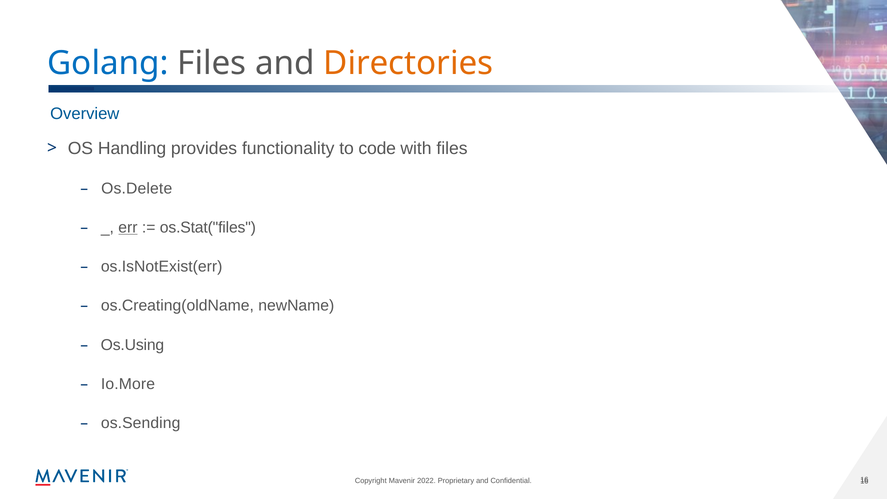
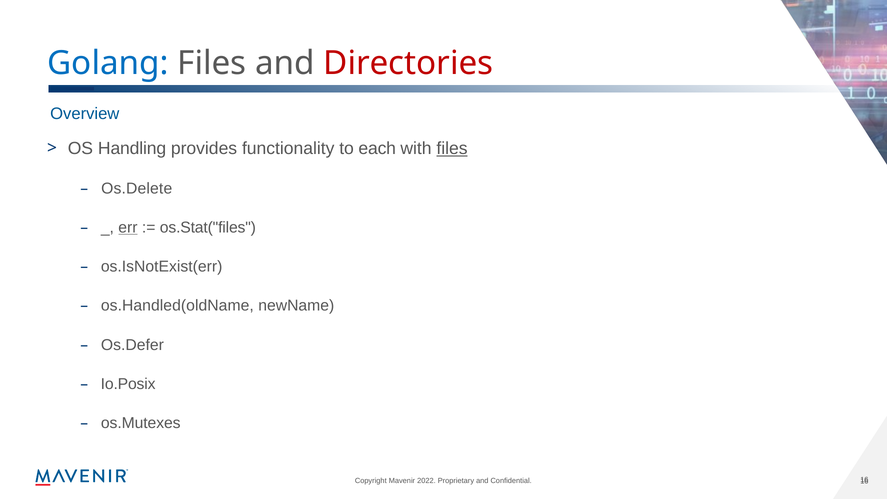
Directories colour: orange -> red
code: code -> each
files at (452, 148) underline: none -> present
os.Creating(oldName: os.Creating(oldName -> os.Handled(oldName
Os.Using: Os.Using -> Os.Defer
Io.More: Io.More -> Io.Posix
os.Sending: os.Sending -> os.Mutexes
